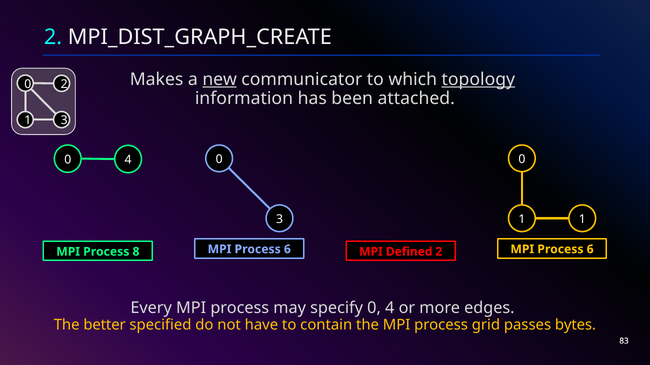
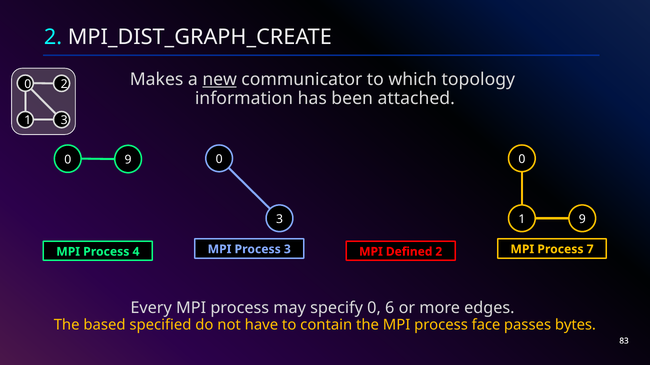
topology underline: present -> none
4 at (128, 160): 4 -> 9
1 1: 1 -> 9
6 at (287, 250): 6 -> 3
6 at (590, 250): 6 -> 7
8: 8 -> 4
specify 0 4: 4 -> 6
better: better -> based
grid: grid -> face
